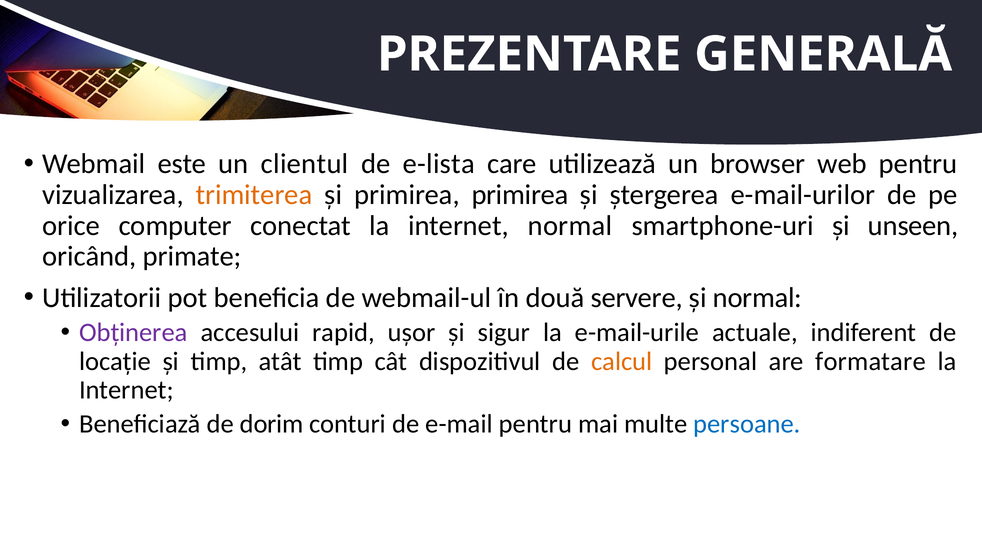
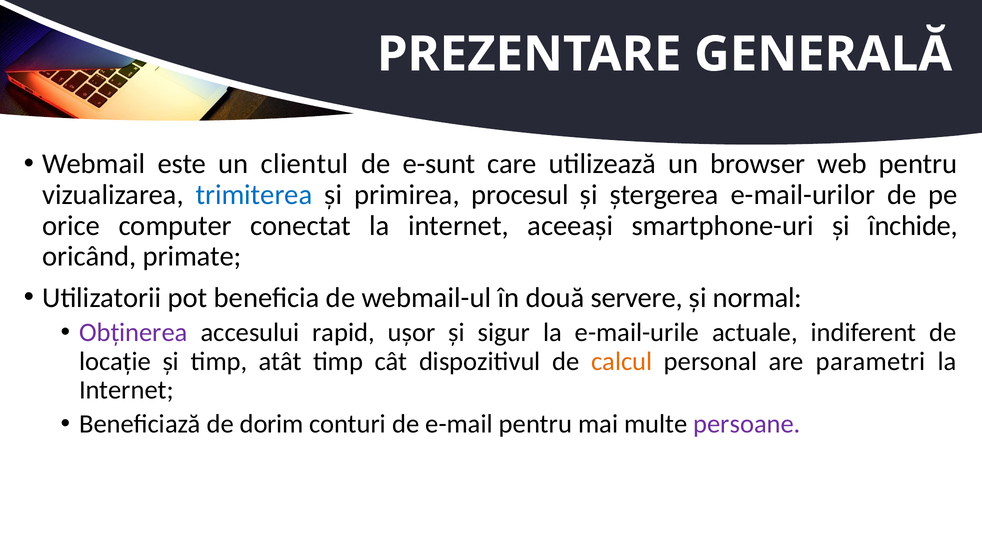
e-lista: e-lista -> e-sunt
trimiterea colour: orange -> blue
primirea primirea: primirea -> procesul
internet normal: normal -> aceeași
unseen: unseen -> închide
formatare: formatare -> parametri
persoane colour: blue -> purple
